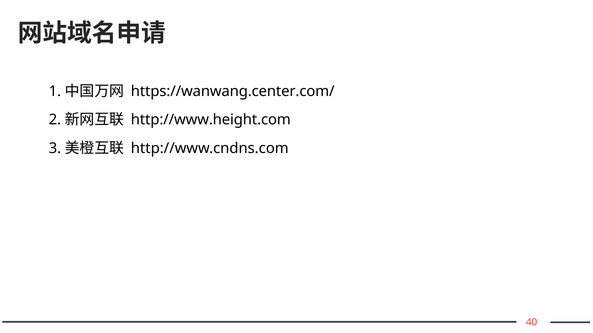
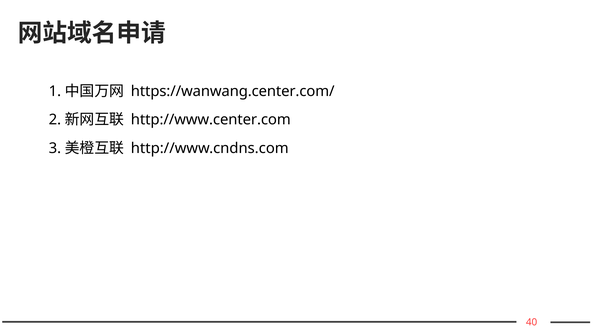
http://www.height.com: http://www.height.com -> http://www.center.com
